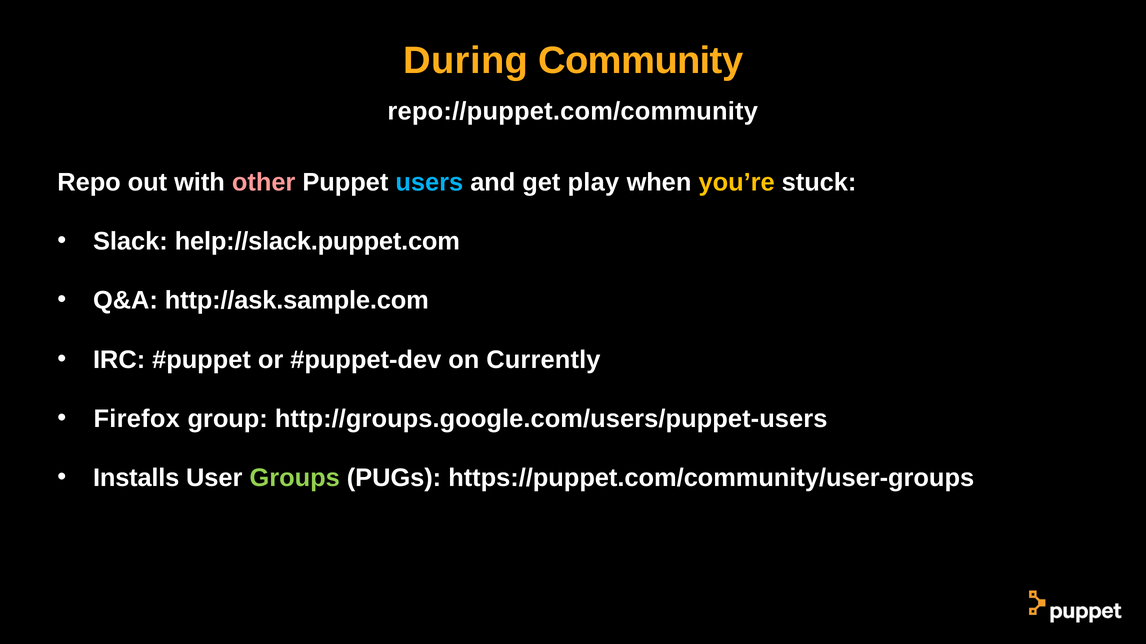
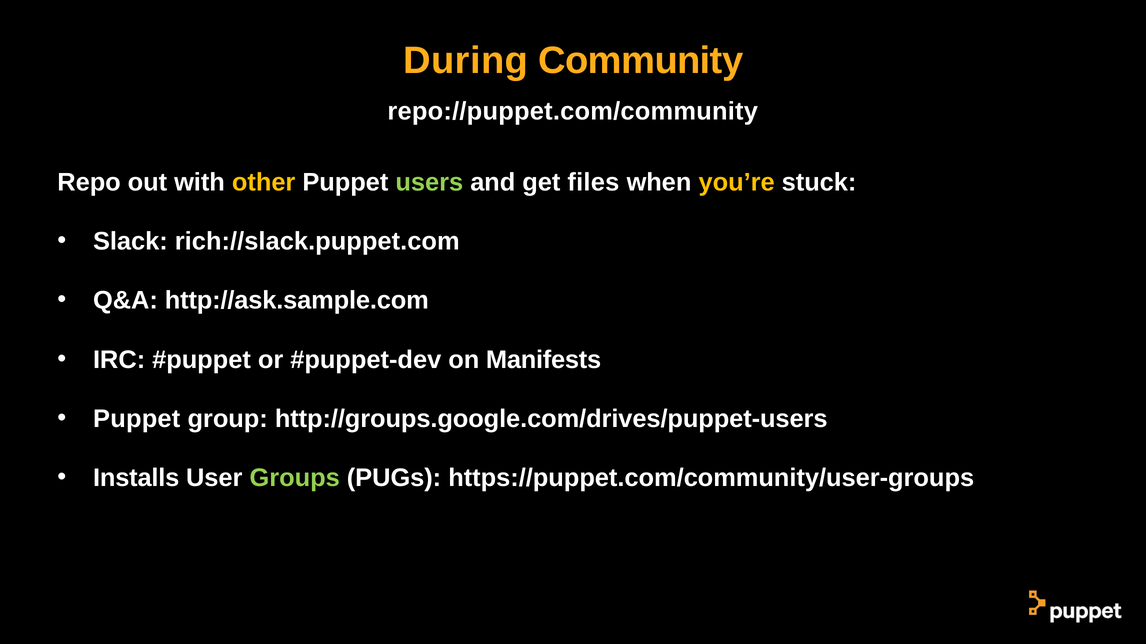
other colour: pink -> yellow
users colour: light blue -> light green
play: play -> files
help://slack.puppet.com: help://slack.puppet.com -> rich://slack.puppet.com
Currently: Currently -> Manifests
Firefox at (137, 419): Firefox -> Puppet
http://groups.google.com/users/puppet-users: http://groups.google.com/users/puppet-users -> http://groups.google.com/drives/puppet-users
